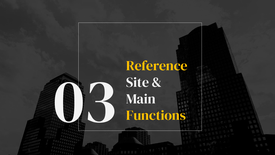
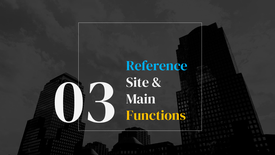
Reference colour: yellow -> light blue
